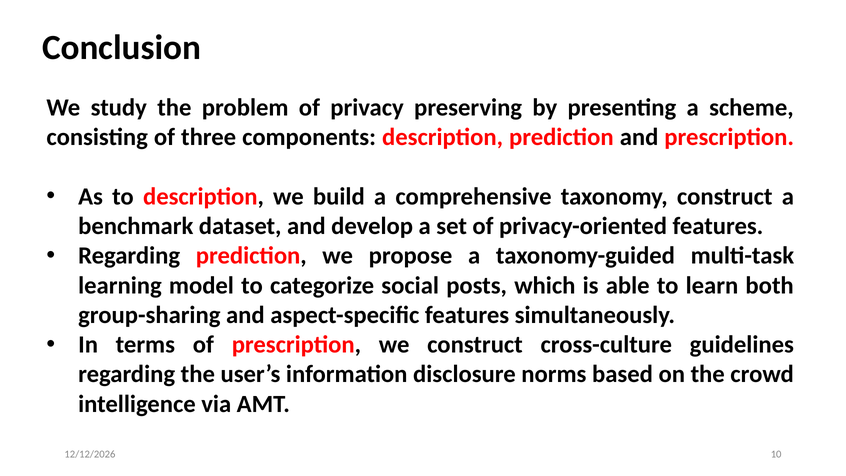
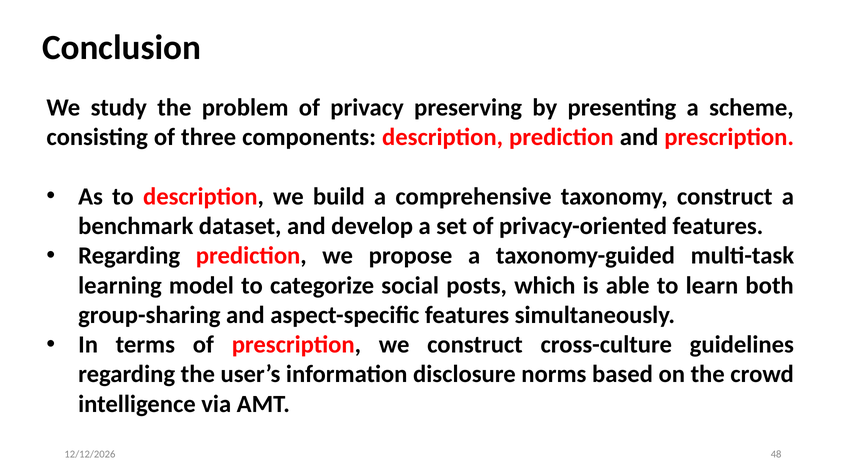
10: 10 -> 48
